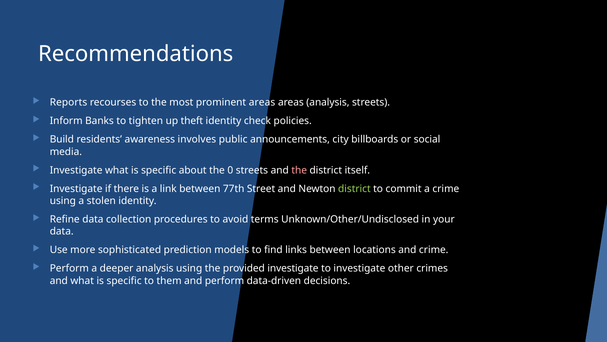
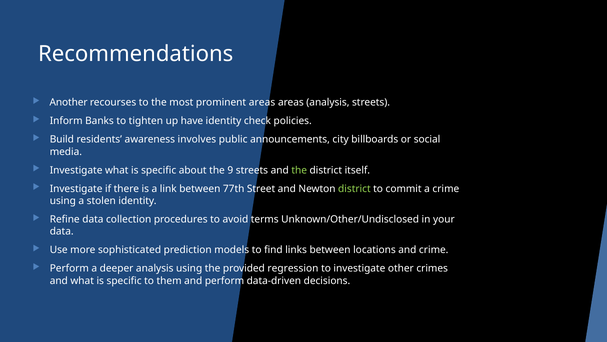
Reports: Reports -> Another
theft: theft -> have
0: 0 -> 9
the at (299, 170) colour: pink -> light green
provided investigate: investigate -> regression
